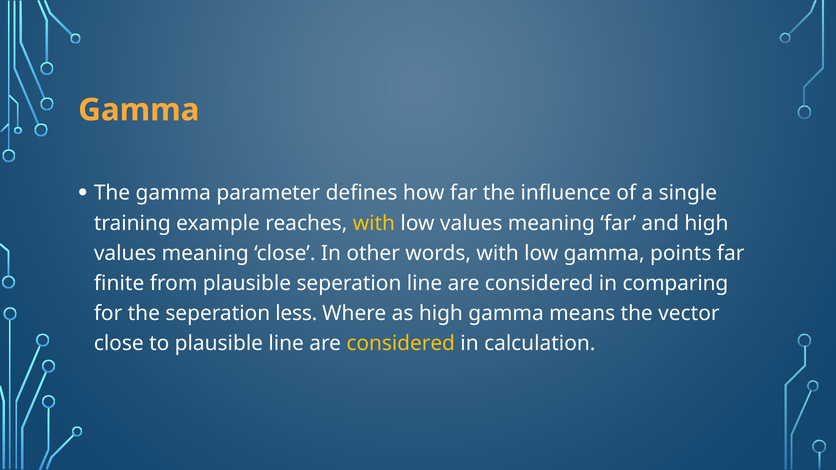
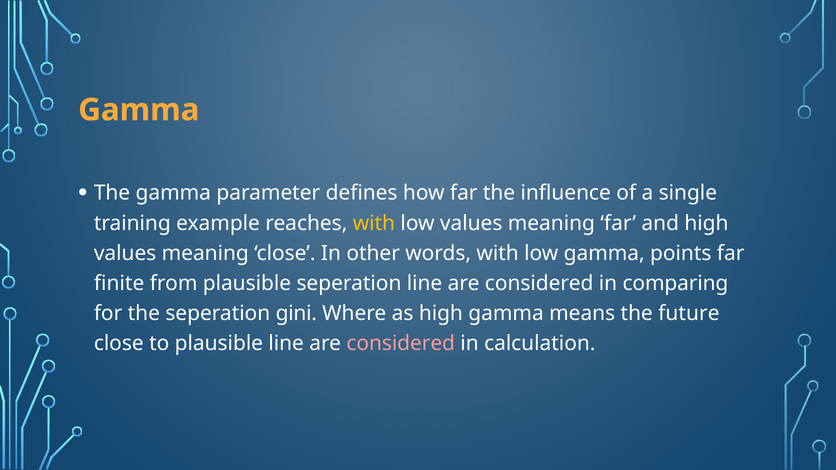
less: less -> gini
vector: vector -> future
considered at (401, 344) colour: yellow -> pink
